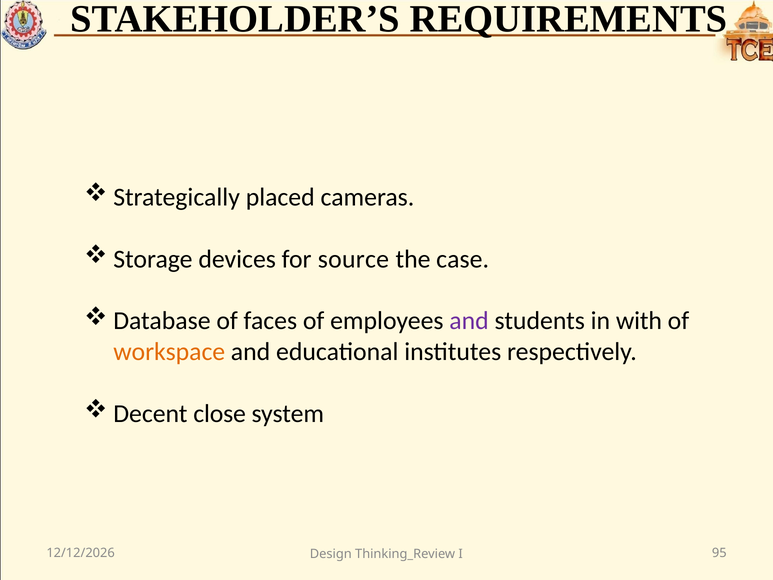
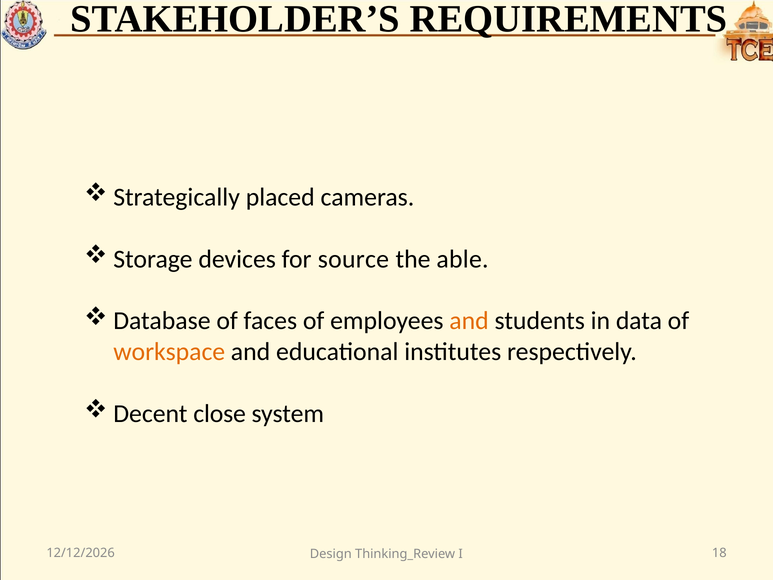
case: case -> able
and at (469, 321) colour: purple -> orange
with: with -> data
95: 95 -> 18
